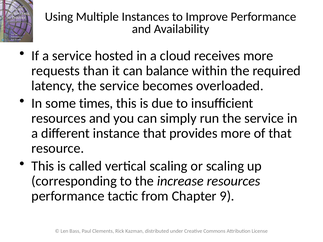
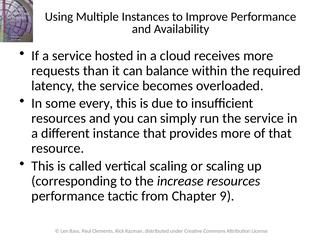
times: times -> every
